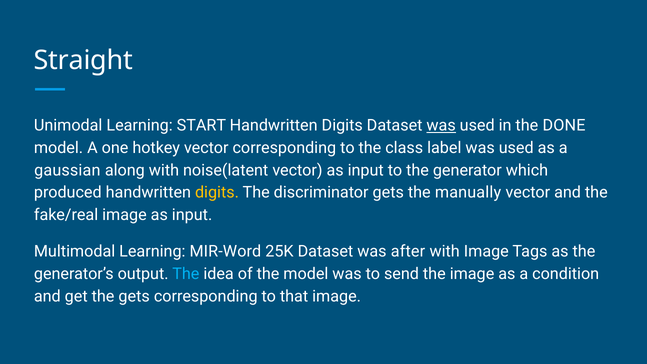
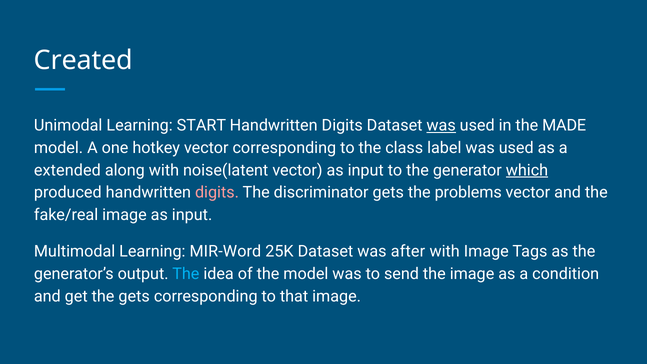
Straight: Straight -> Created
DONE: DONE -> MADE
gaussian: gaussian -> extended
which underline: none -> present
digits at (217, 193) colour: yellow -> pink
manually: manually -> problems
